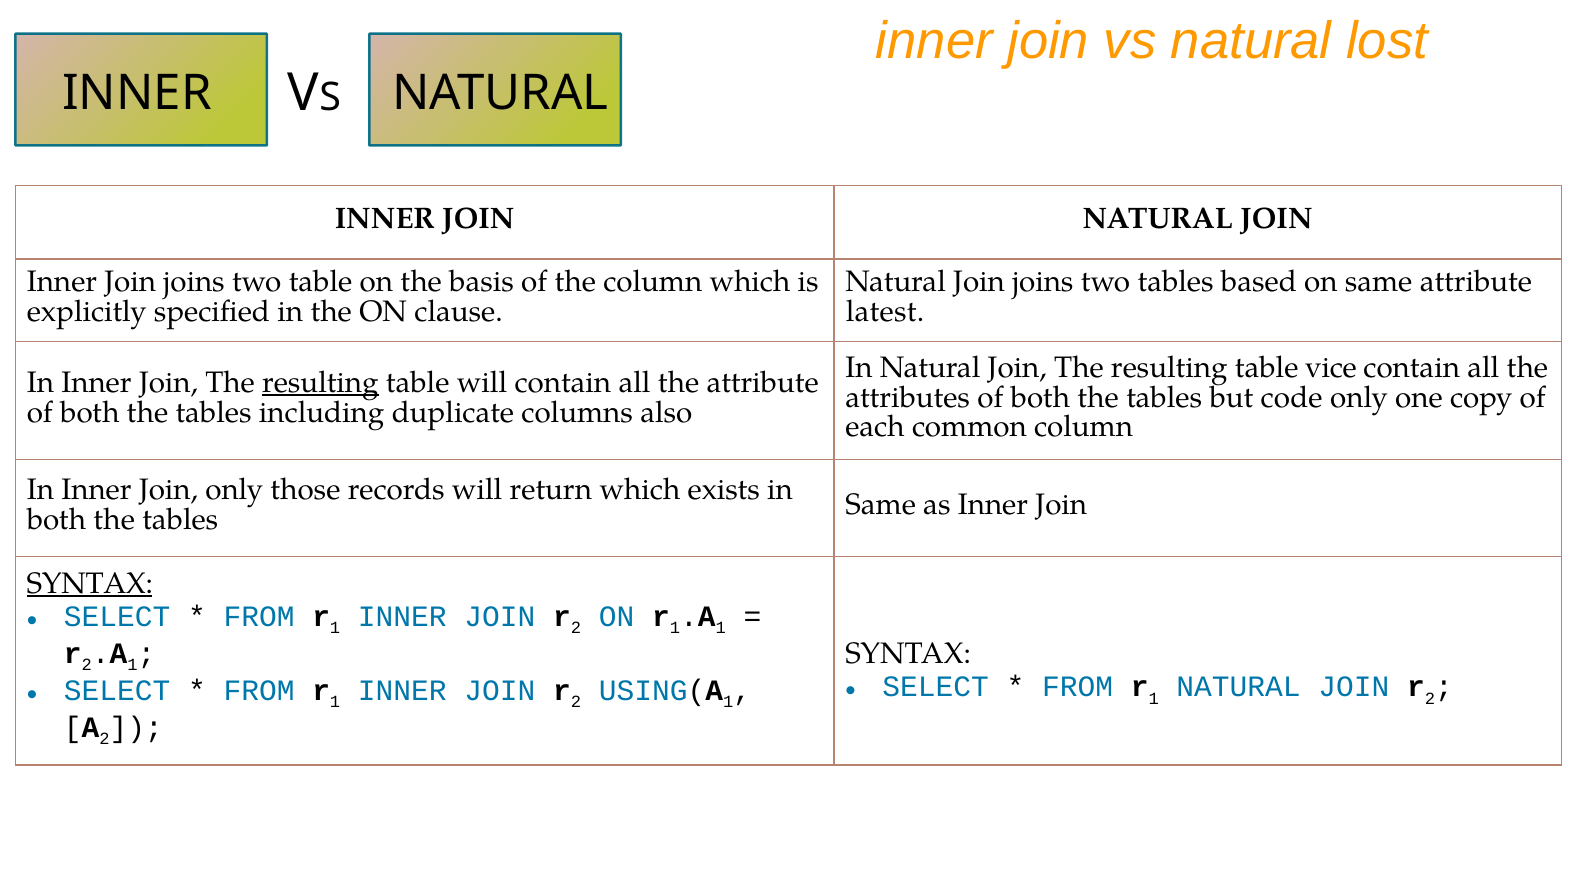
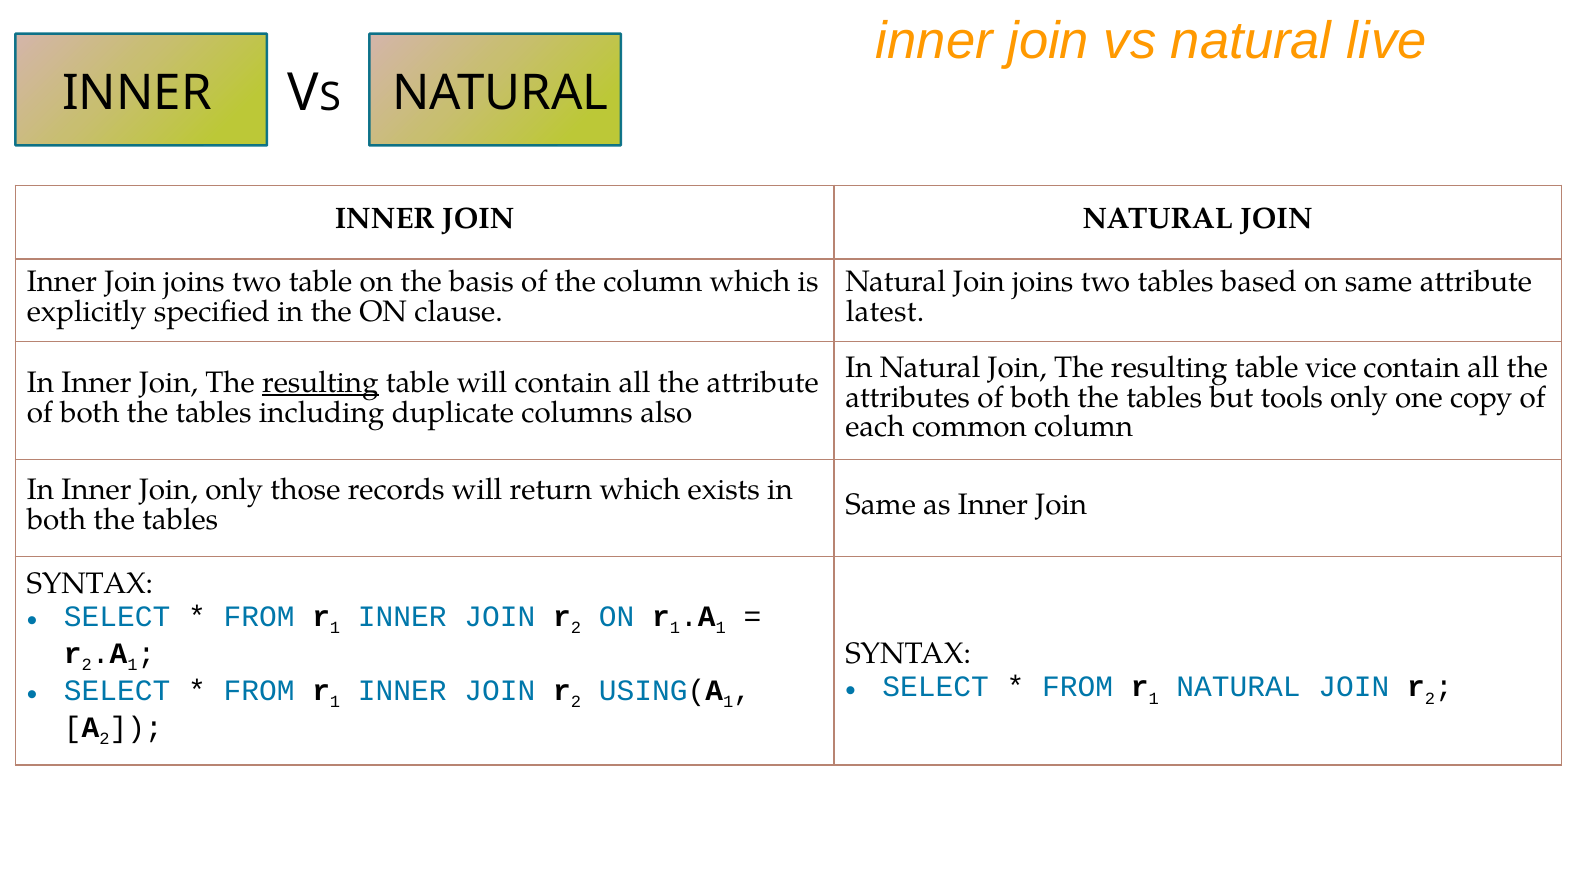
lost: lost -> live
code: code -> tools
SYNTAX at (90, 583) underline: present -> none
